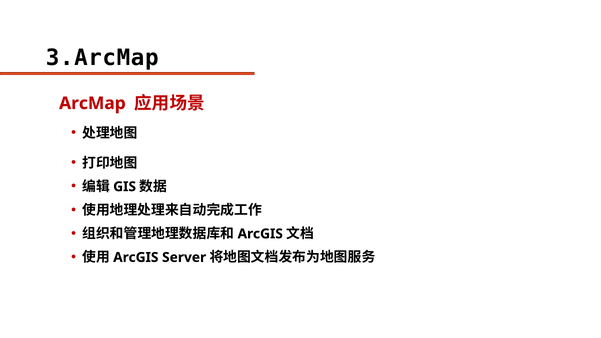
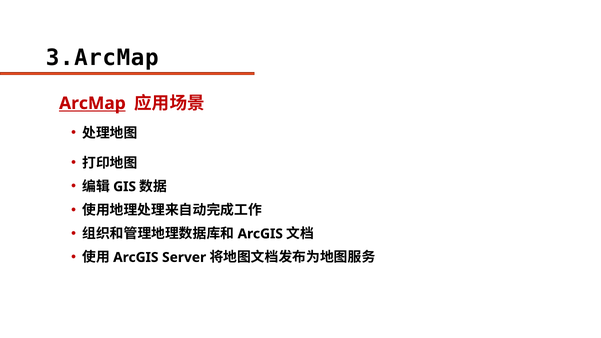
ArcMap underline: none -> present
